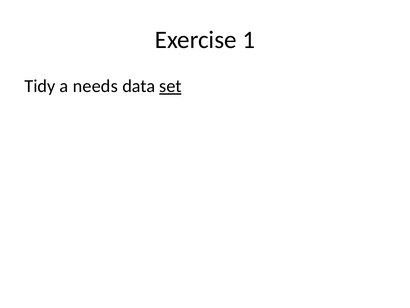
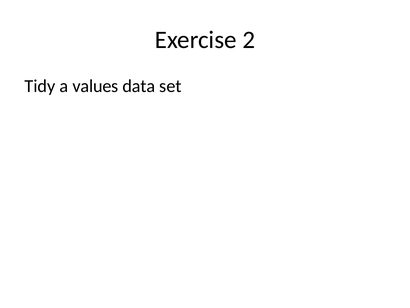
1: 1 -> 2
needs: needs -> values
set underline: present -> none
